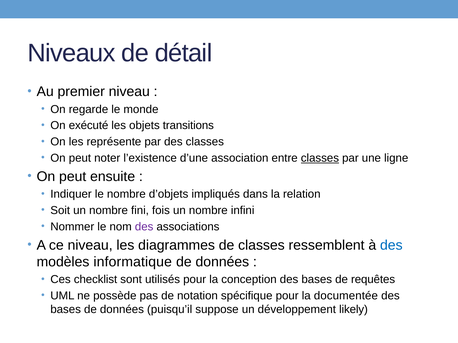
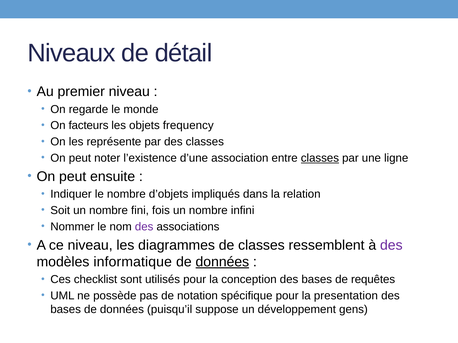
exécuté: exécuté -> facteurs
transitions: transitions -> frequency
des at (391, 245) colour: blue -> purple
données at (222, 262) underline: none -> present
documentée: documentée -> presentation
likely: likely -> gens
